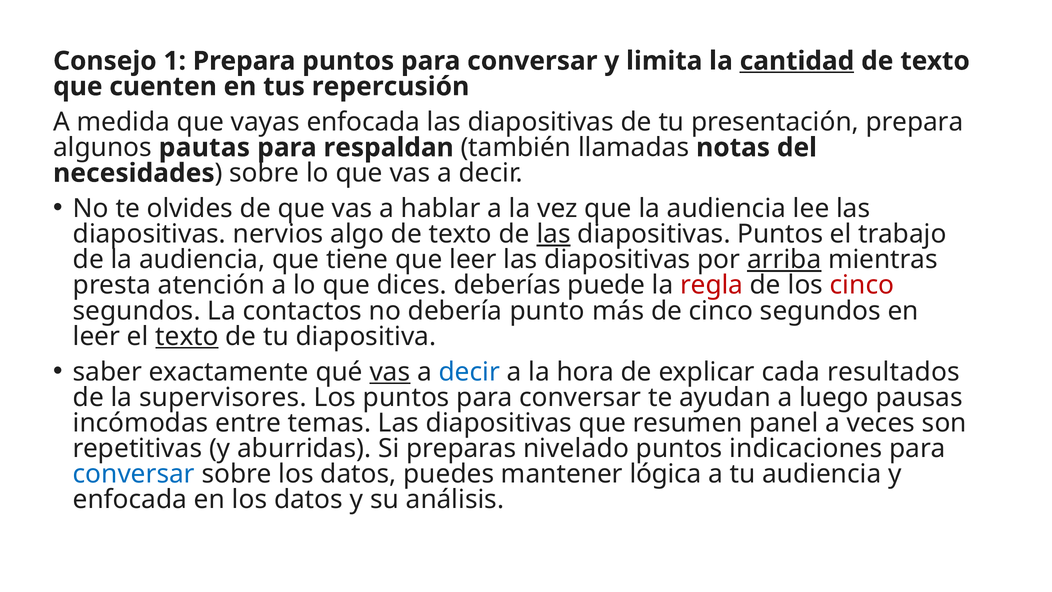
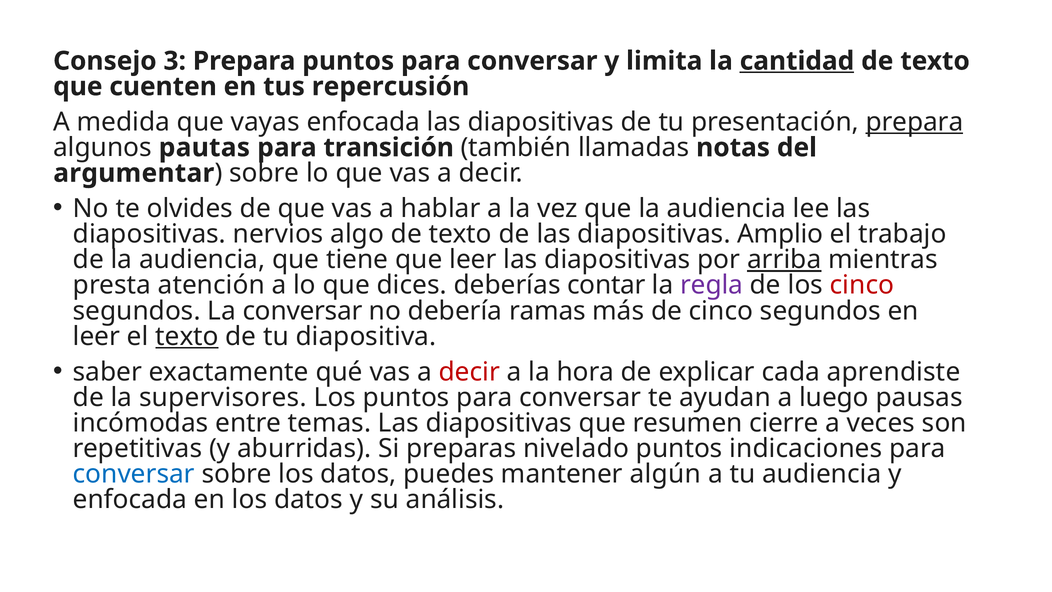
1: 1 -> 3
prepara at (914, 122) underline: none -> present
respaldan: respaldan -> transición
necesidades: necesidades -> argumentar
las at (554, 234) underline: present -> none
diapositivas Puntos: Puntos -> Amplio
puede: puede -> contar
regla colour: red -> purple
La contactos: contactos -> conversar
punto: punto -> ramas
vas at (390, 372) underline: present -> none
decir at (469, 372) colour: blue -> red
resultados: resultados -> aprendiste
panel: panel -> cierre
lógica: lógica -> algún
